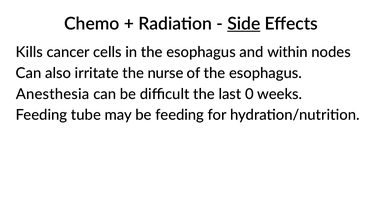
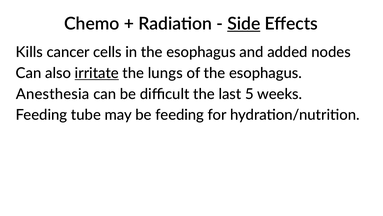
within: within -> added
irritate underline: none -> present
nurse: nurse -> lungs
0: 0 -> 5
